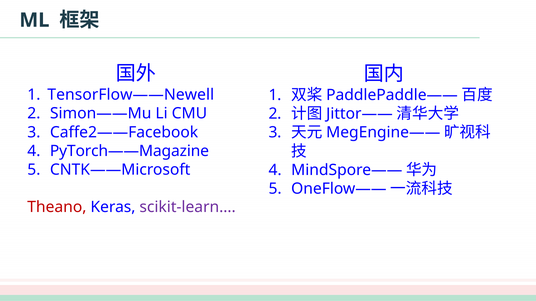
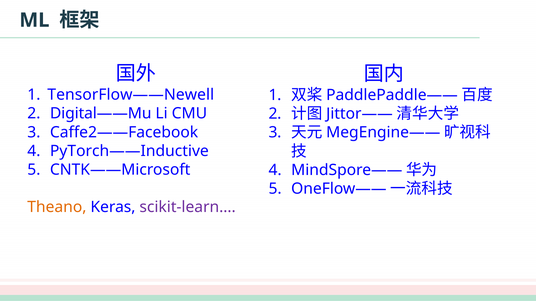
Simon——Mu: Simon——Mu -> Digital——Mu
PyTorch——Magazine: PyTorch——Magazine -> PyTorch——Inductive
Theano colour: red -> orange
